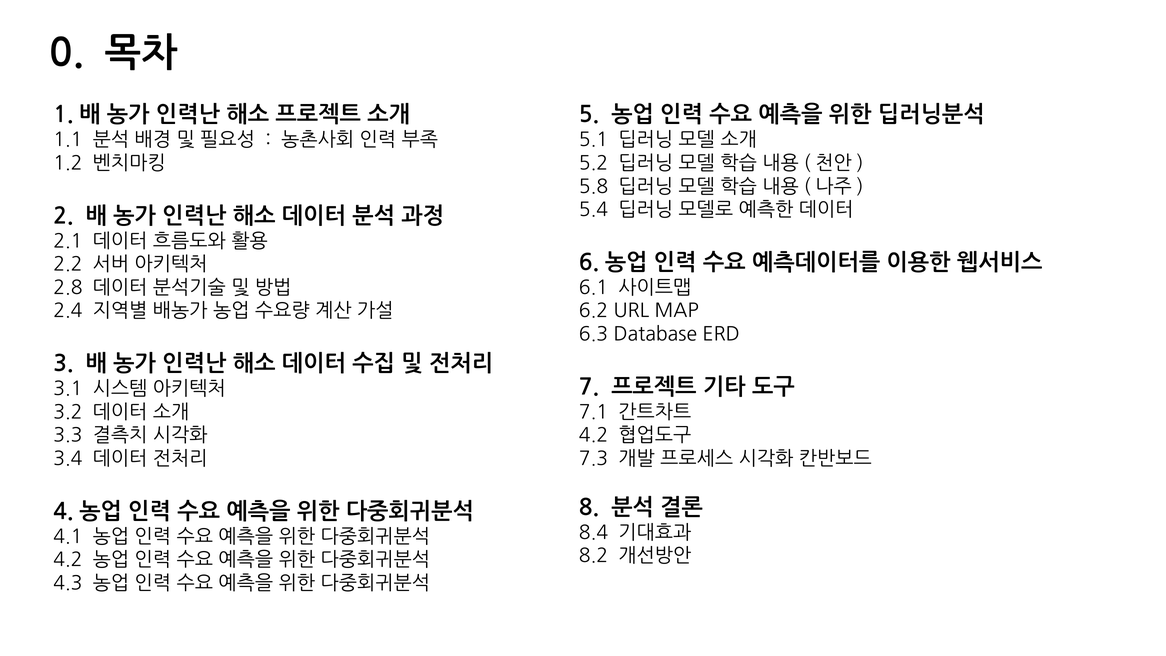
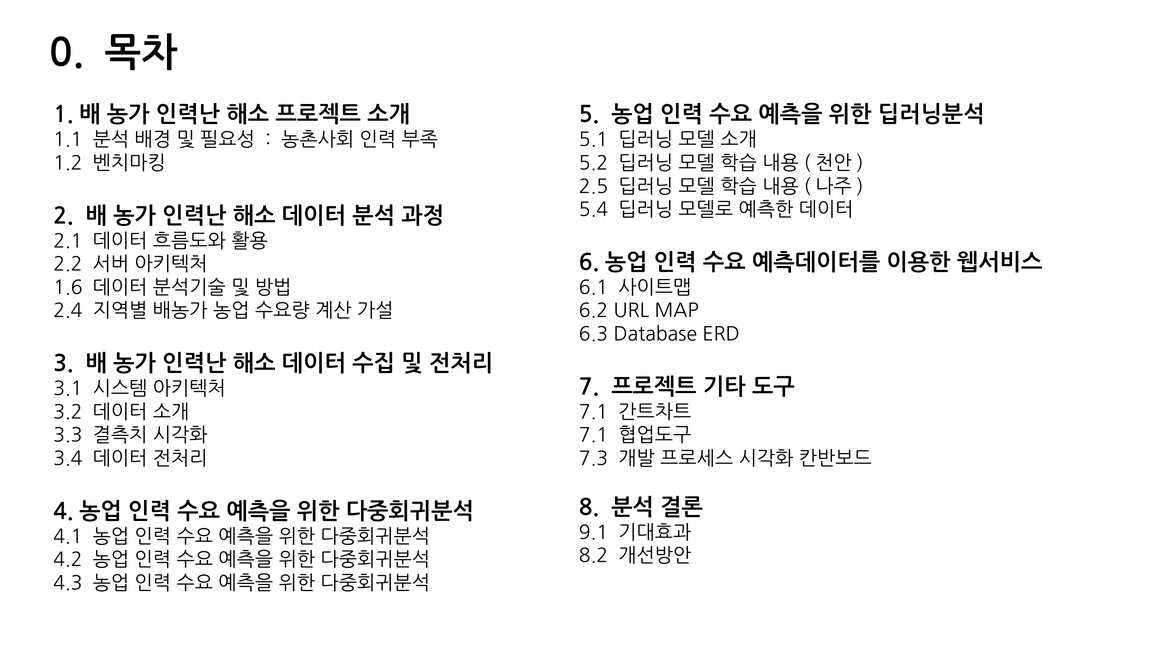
5.8: 5.8 -> 2.5
2.8: 2.8 -> 1.6
4.2 at (594, 435): 4.2 -> 7.1
8.4: 8.4 -> 9.1
